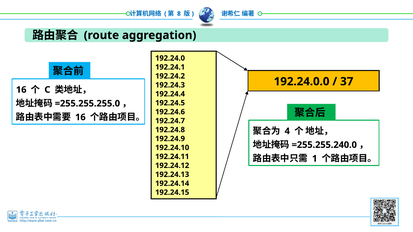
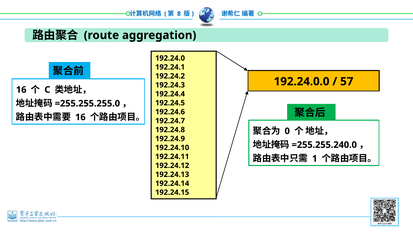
37: 37 -> 57
4: 4 -> 0
